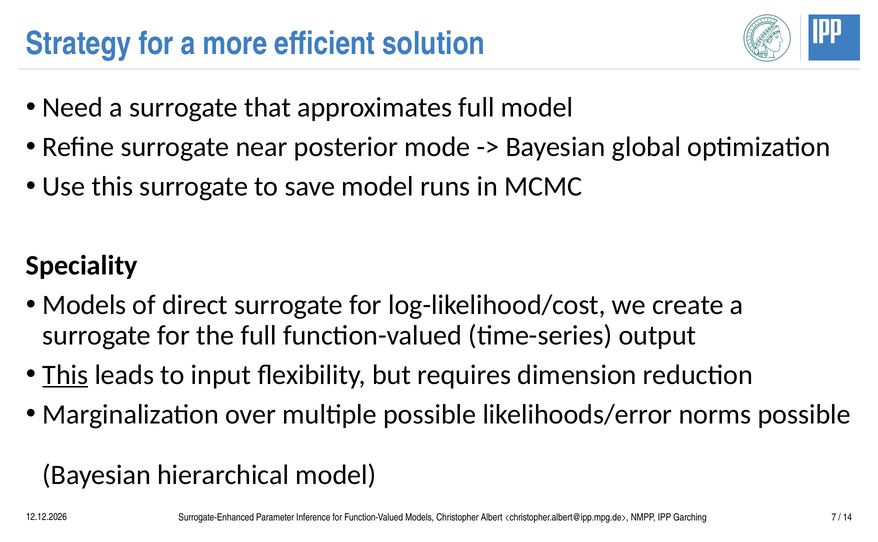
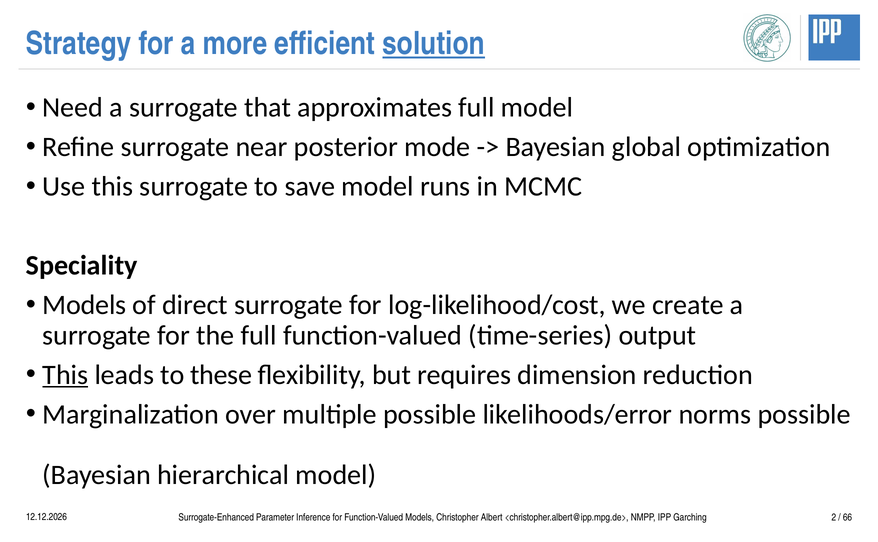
solution underline: none -> present
input: input -> these
7: 7 -> 2
14: 14 -> 66
